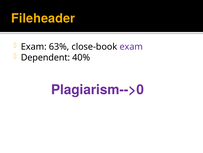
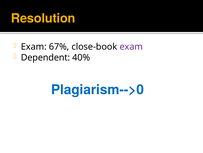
Fileheader: Fileheader -> Resolution
63%: 63% -> 67%
Plagiarism-->0 colour: purple -> blue
